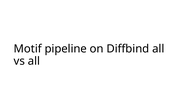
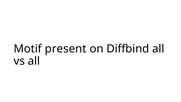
pipeline: pipeline -> present
